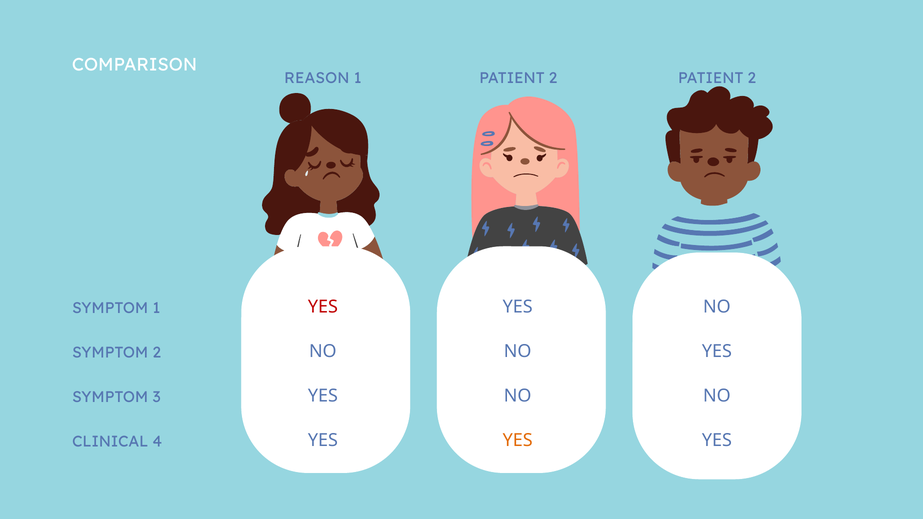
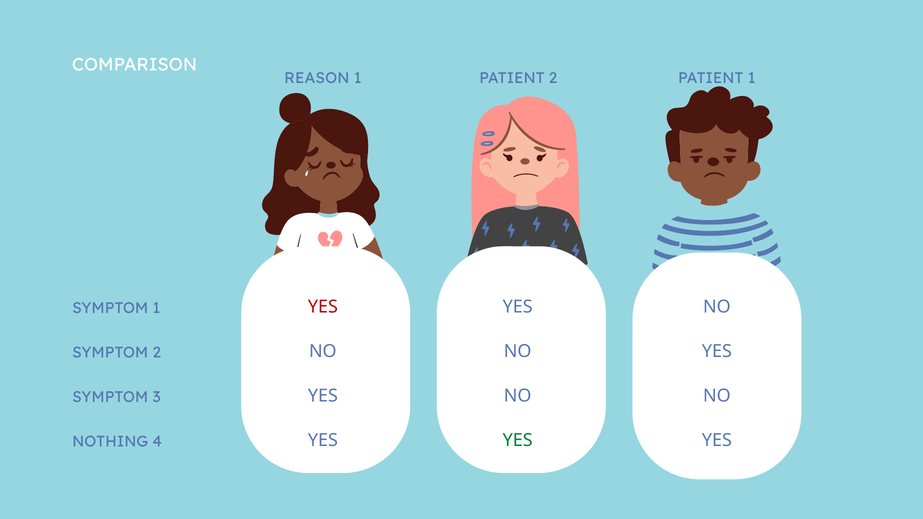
2 PATIENT 2: 2 -> 1
YES at (518, 441) colour: orange -> green
CLINICAL: CLINICAL -> NOTHING
